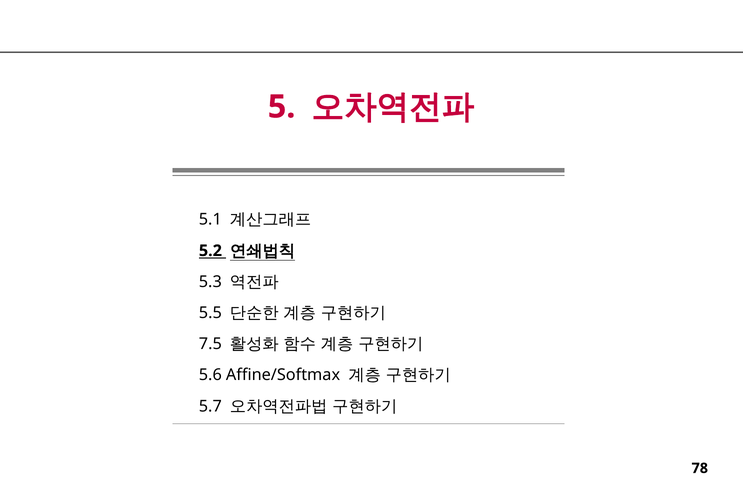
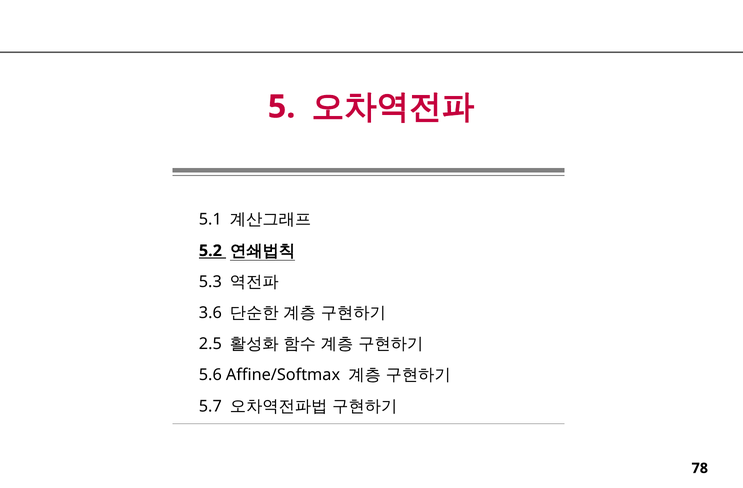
5.5: 5.5 -> 3.6
7.5: 7.5 -> 2.5
